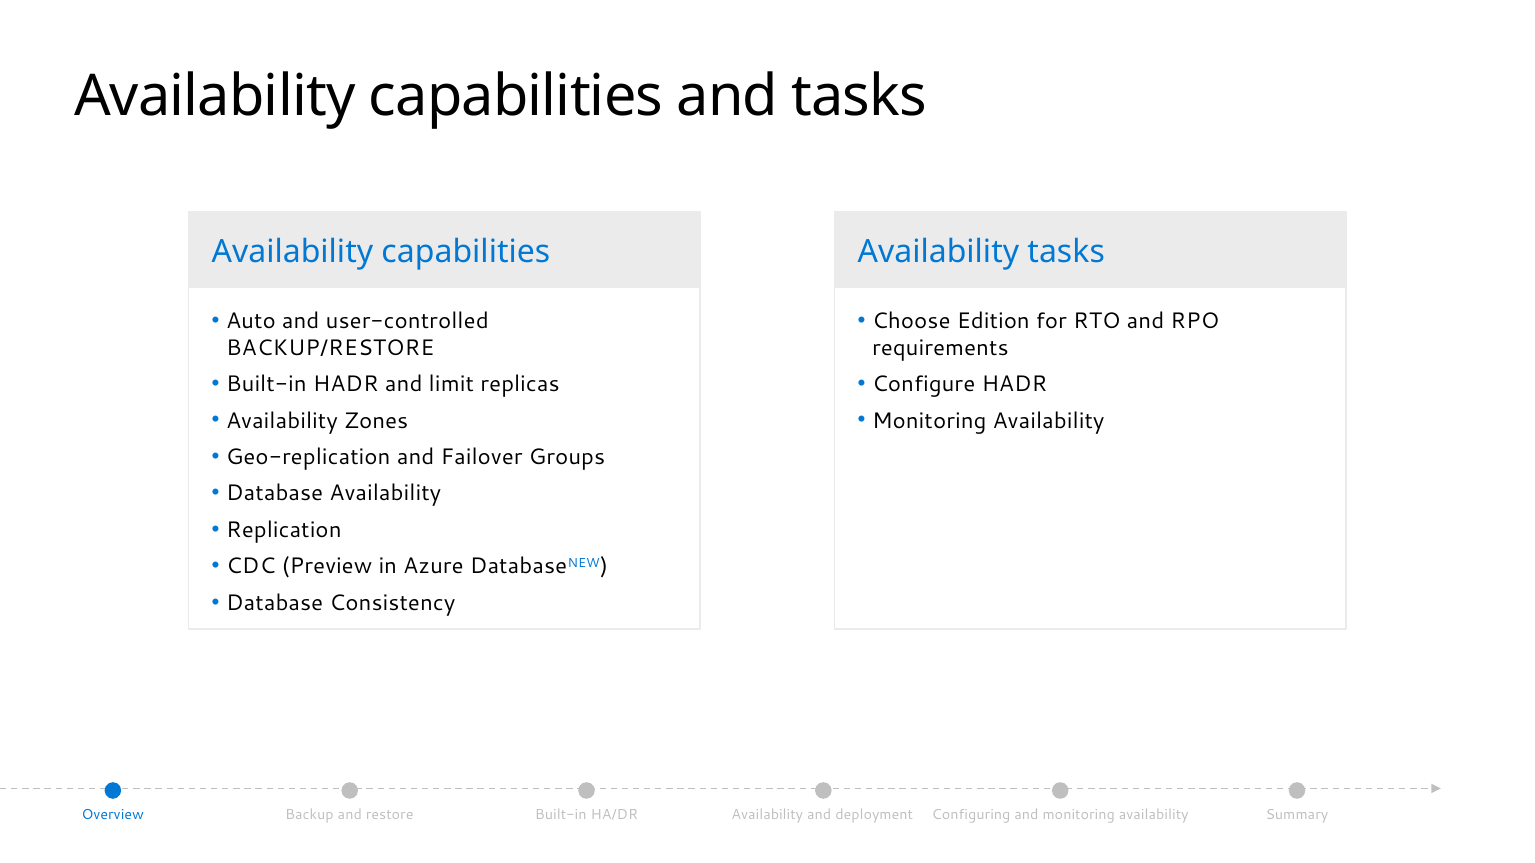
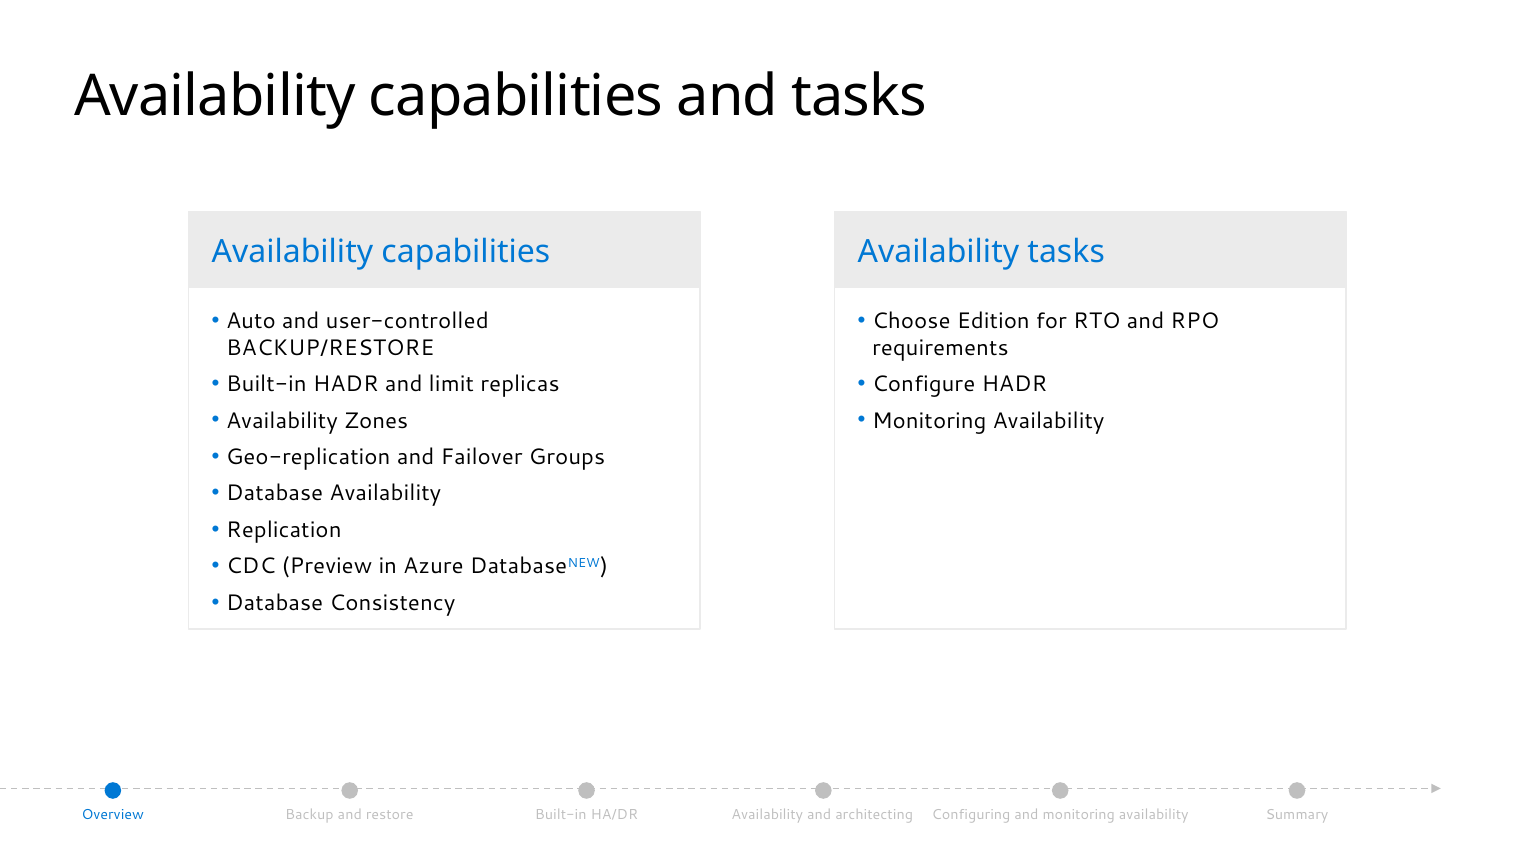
deployment: deployment -> architecting
